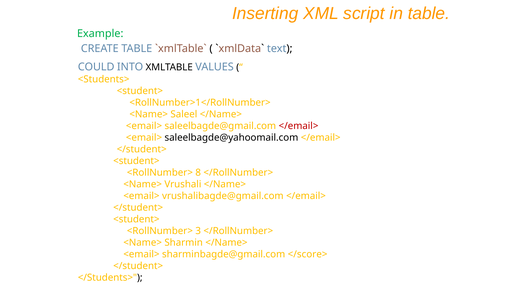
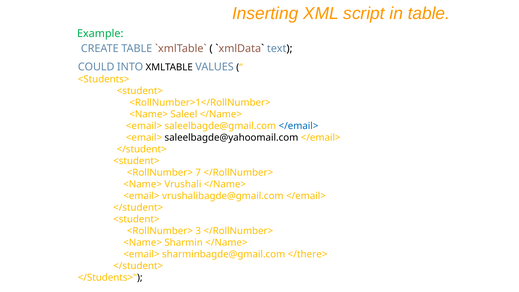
</email> at (299, 126) colour: red -> blue
8: 8 -> 7
</score>: </score> -> </there>
